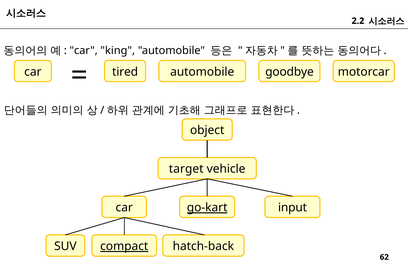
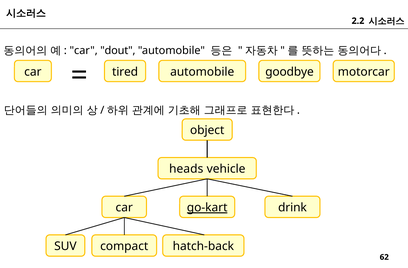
king: king -> dout
target: target -> heads
input: input -> drink
compact underline: present -> none
